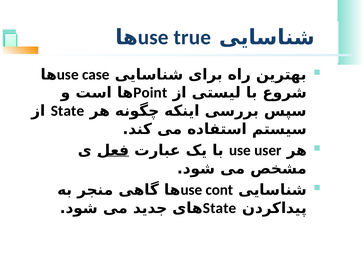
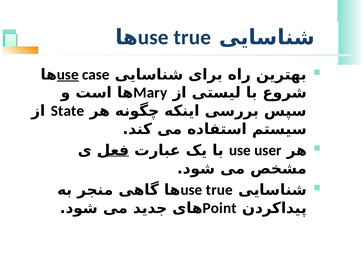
use at (68, 75) underline: none -> present
Point: Point -> Mary
cont at (219, 190): cont -> true
State at (220, 208): State -> Point
